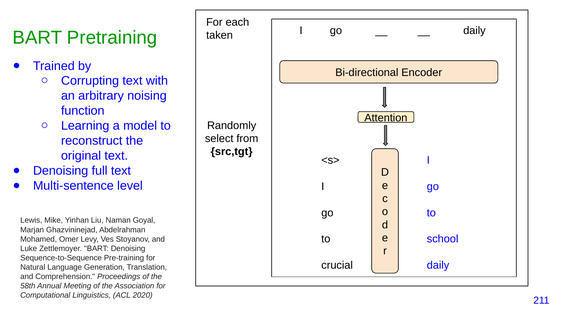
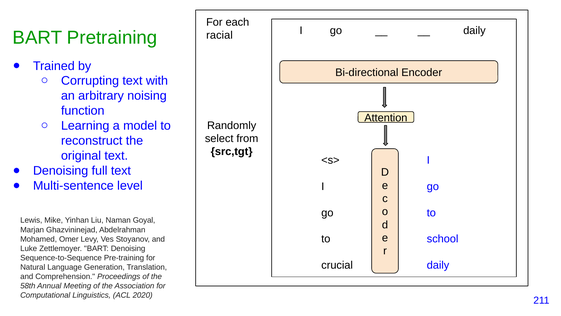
taken: taken -> racial
